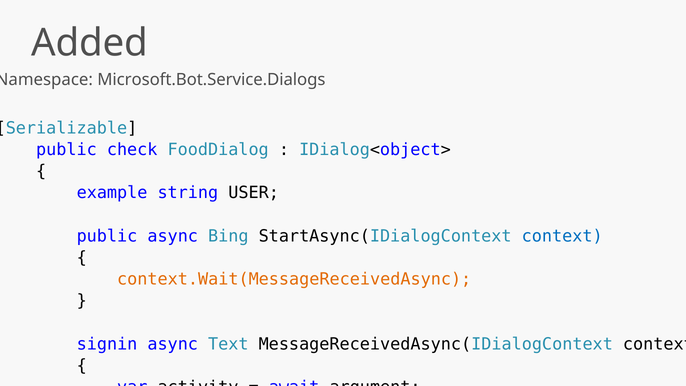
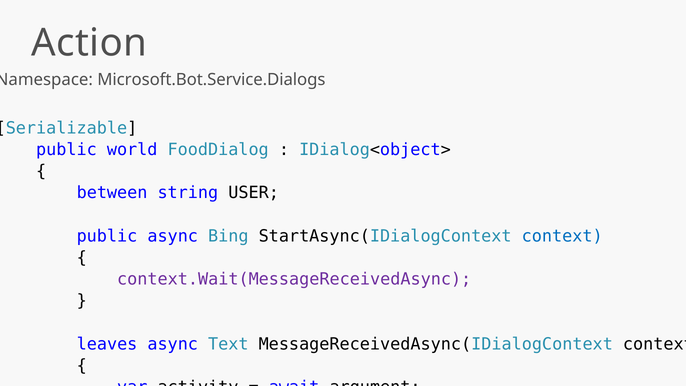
Added: Added -> Action
check: check -> world
example: example -> between
context.Wait(MessageReceivedAsync at (294, 279) colour: orange -> purple
signin: signin -> leaves
